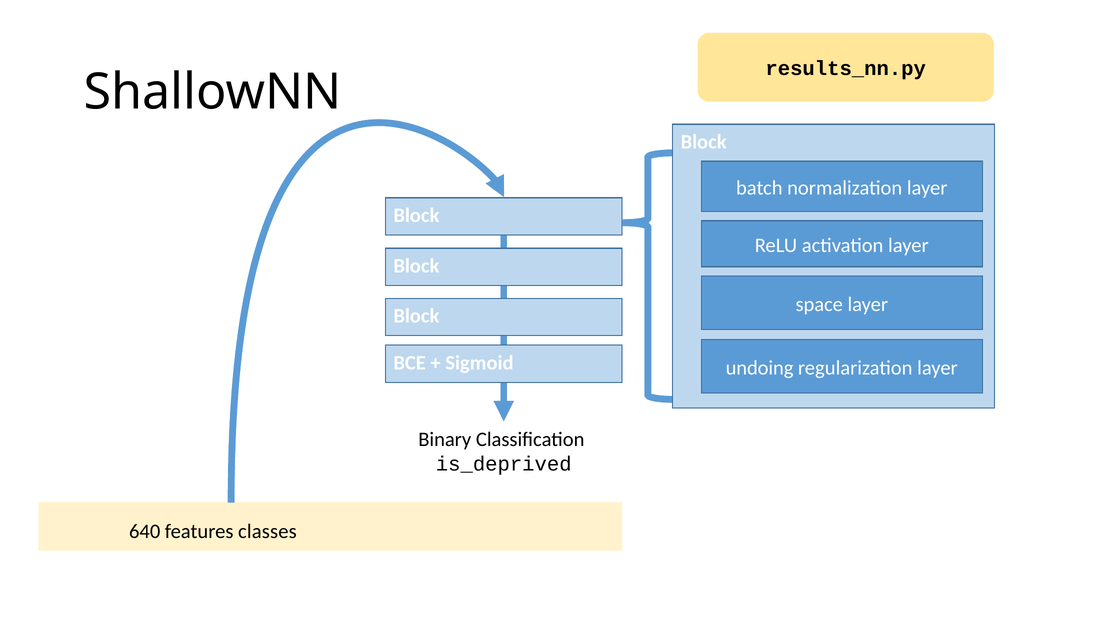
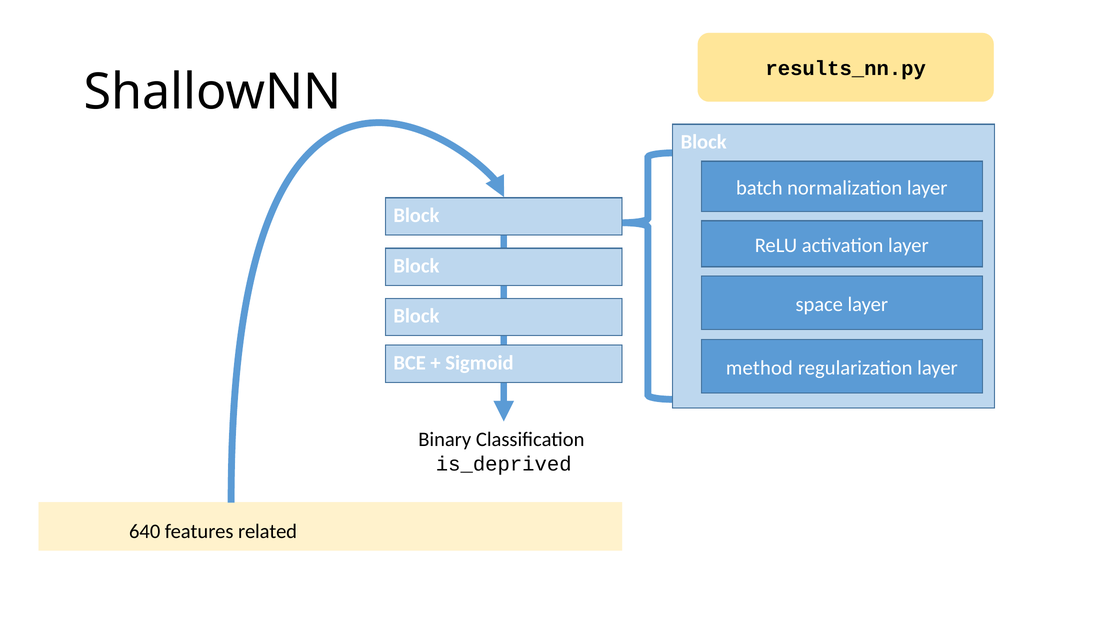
undoing: undoing -> method
features classes: classes -> related
